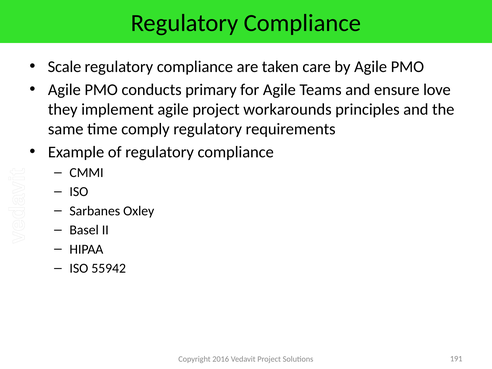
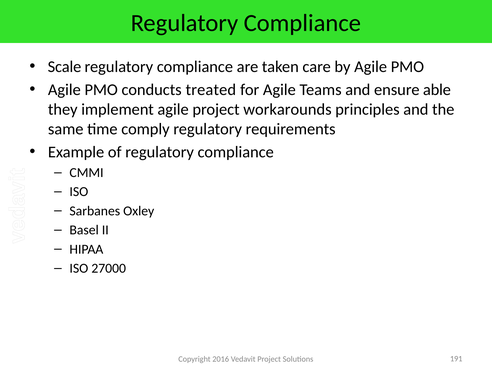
primary: primary -> treated
love: love -> able
55942: 55942 -> 27000
